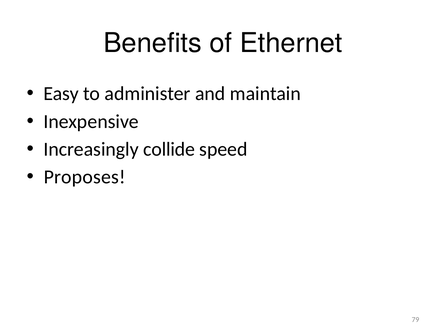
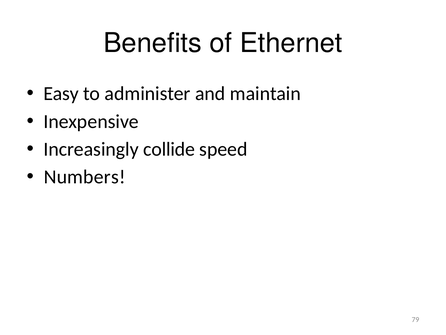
Proposes: Proposes -> Numbers
